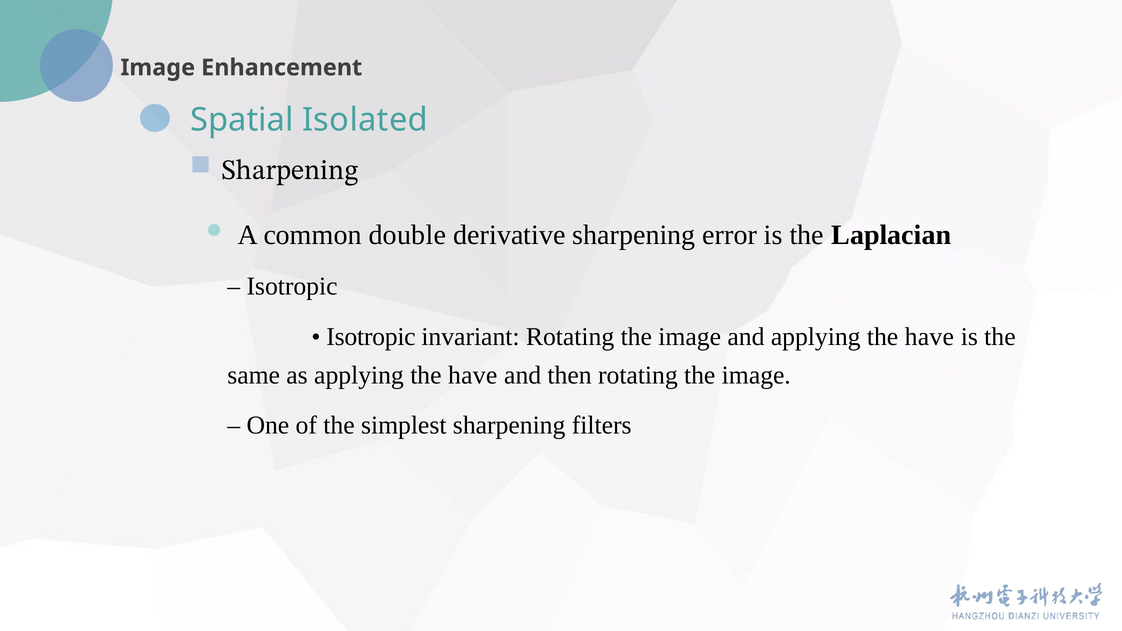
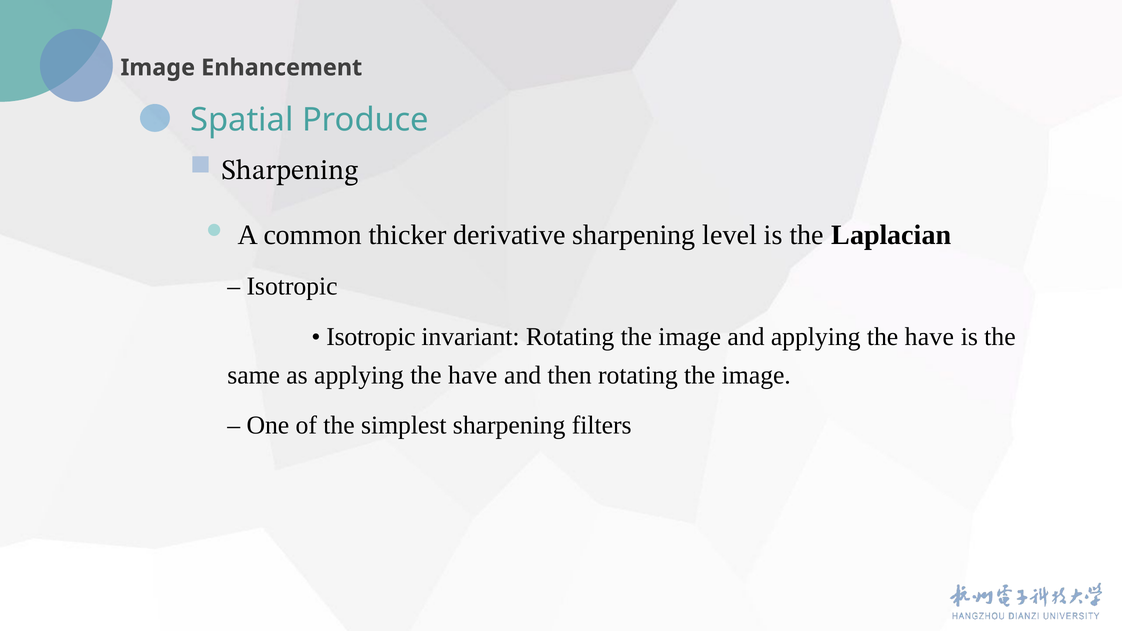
Isolated: Isolated -> Produce
double: double -> thicker
error: error -> level
